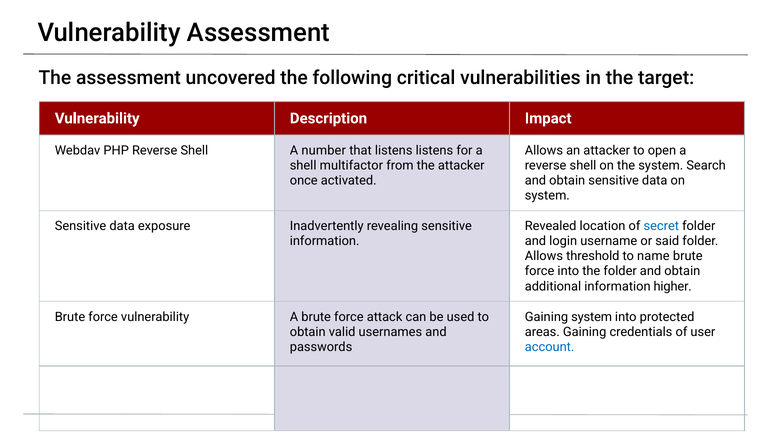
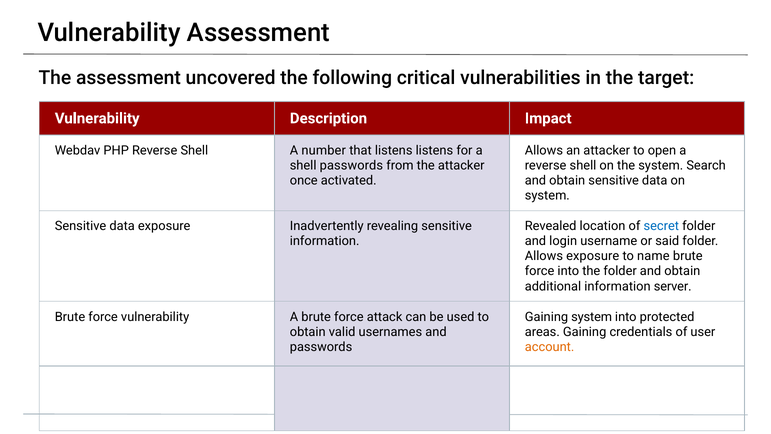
shell multifactor: multifactor -> passwords
Allows threshold: threshold -> exposure
higher: higher -> server
account colour: blue -> orange
